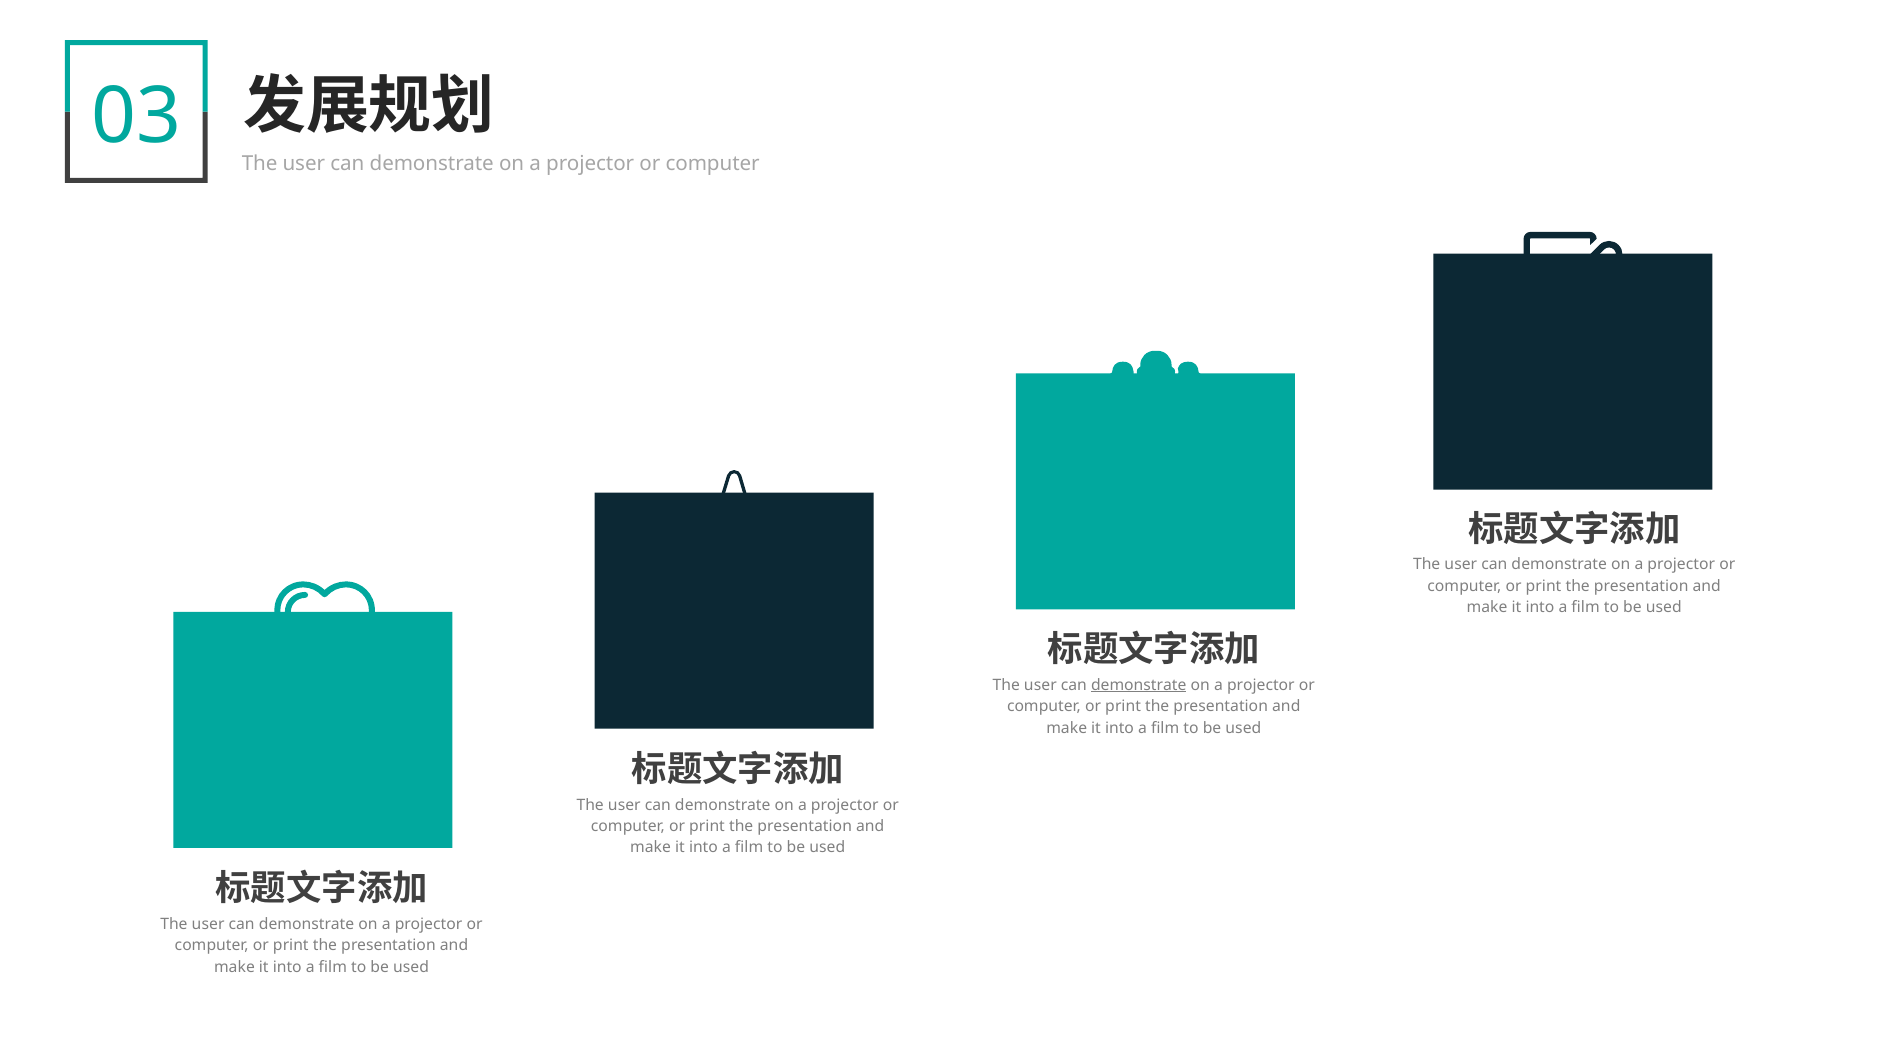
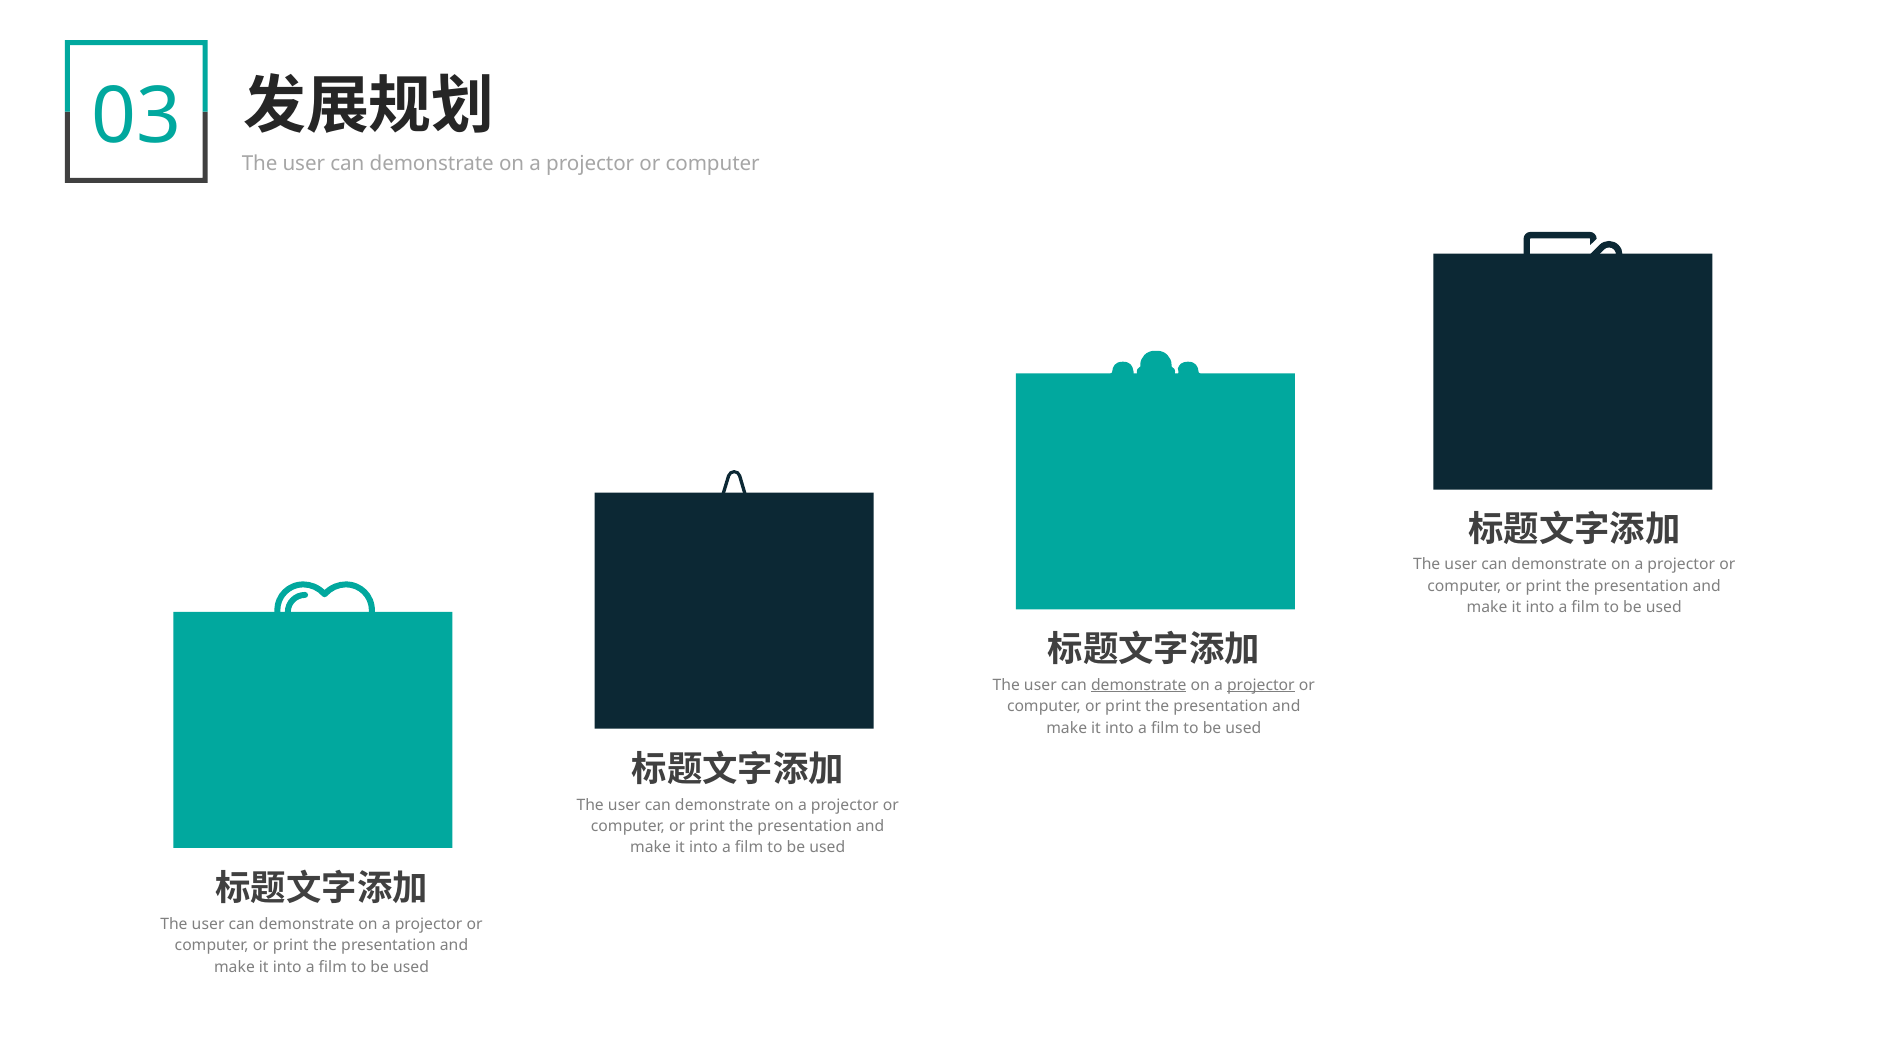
projector at (1261, 685) underline: none -> present
